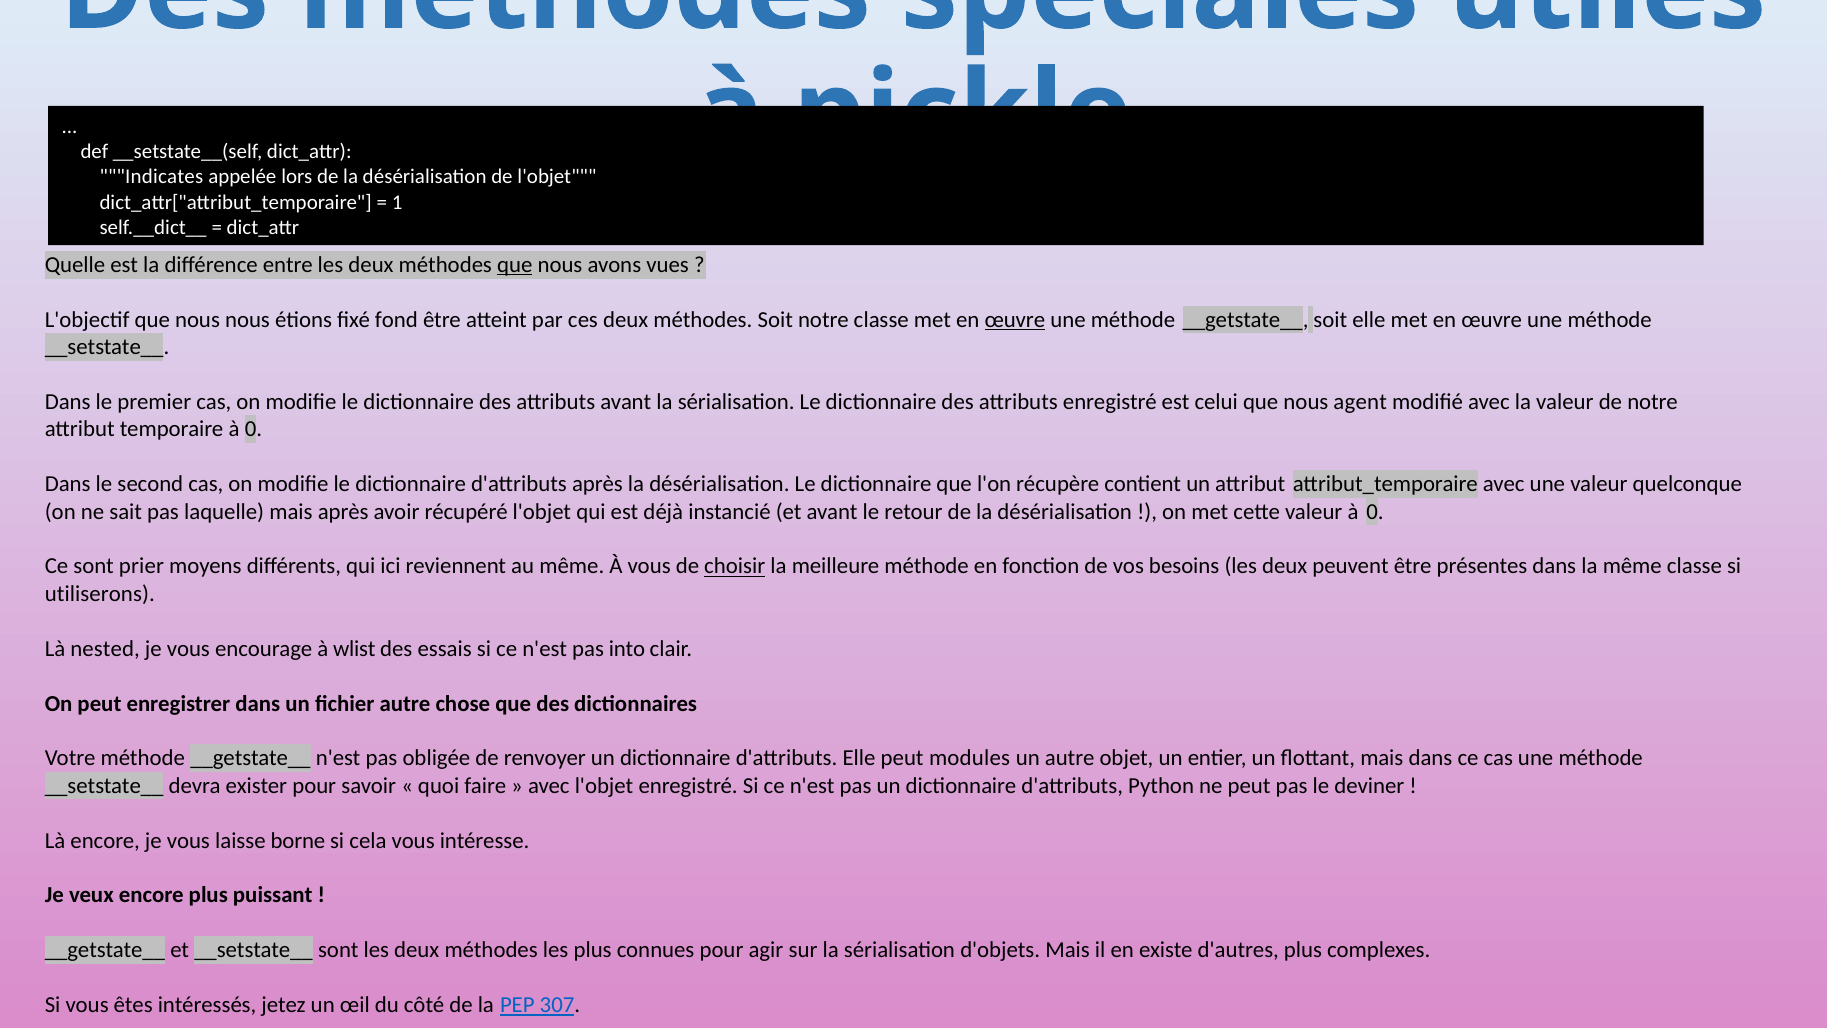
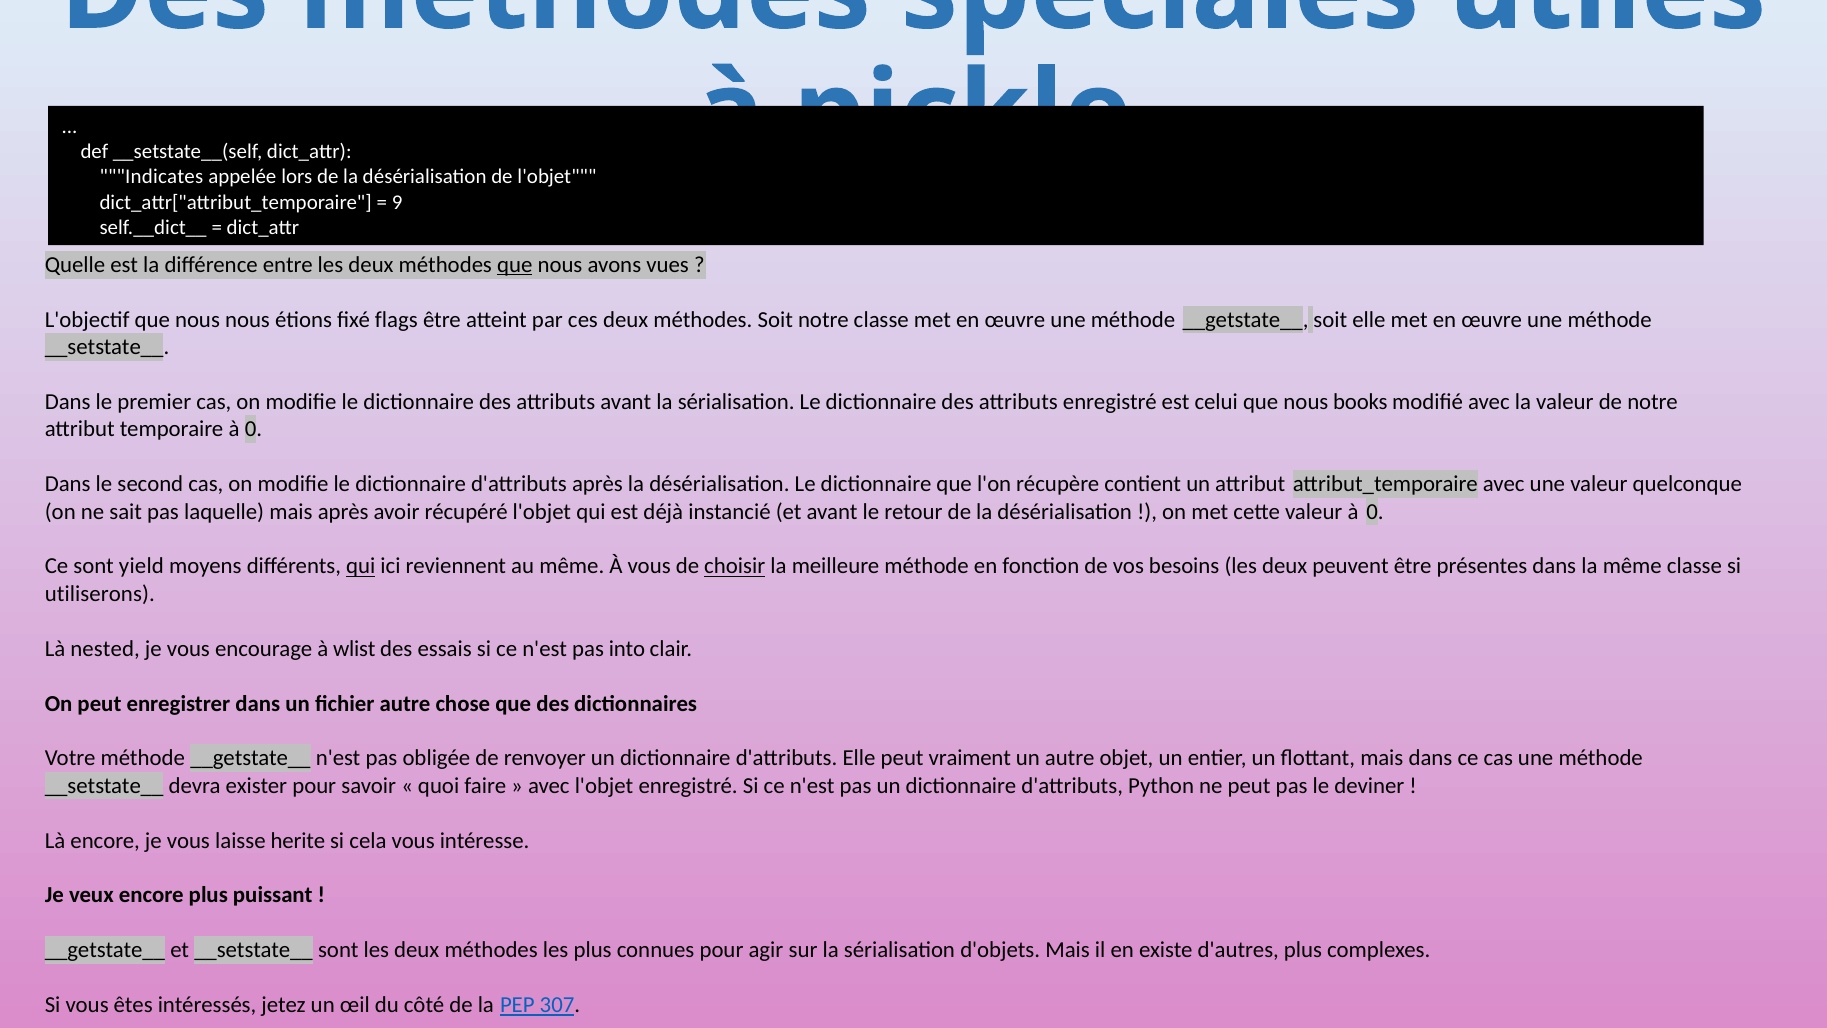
1: 1 -> 9
fond: fond -> flags
œuvre at (1015, 320) underline: present -> none
agent: agent -> books
prier: prier -> yield
qui at (361, 566) underline: none -> present
modules: modules -> vraiment
borne: borne -> herite
